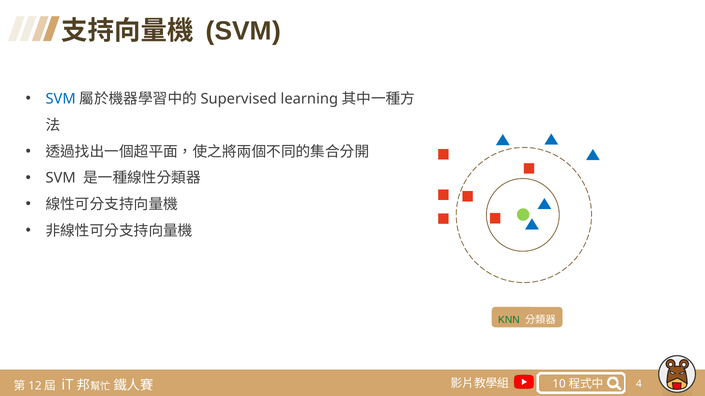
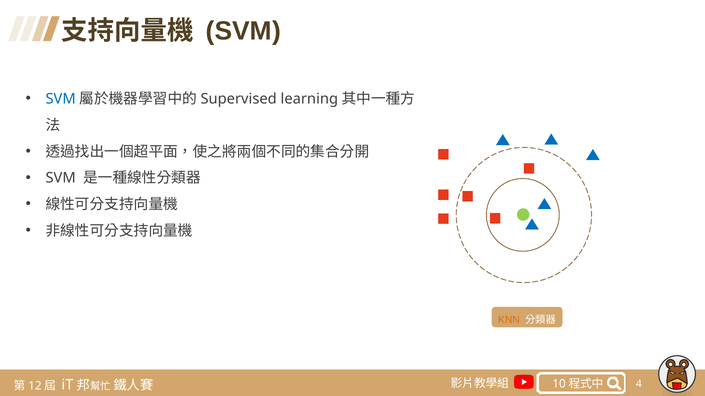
KNN colour: green -> orange
